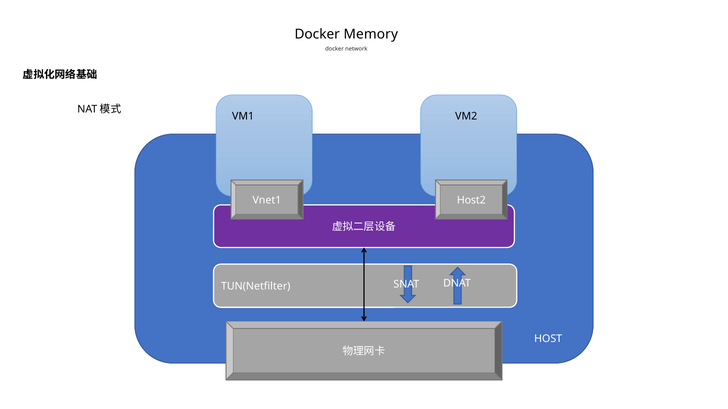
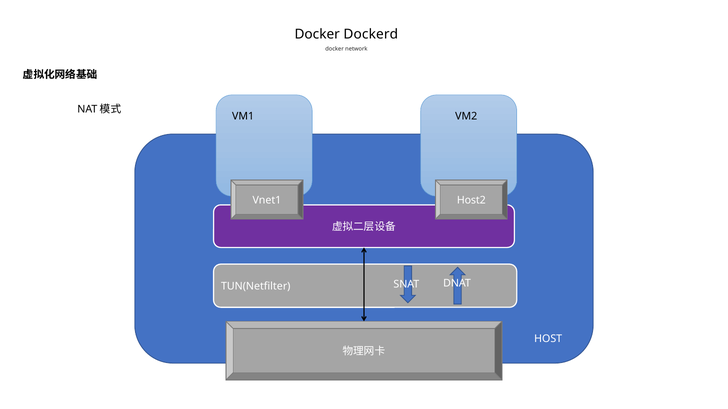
Memory: Memory -> Dockerd
